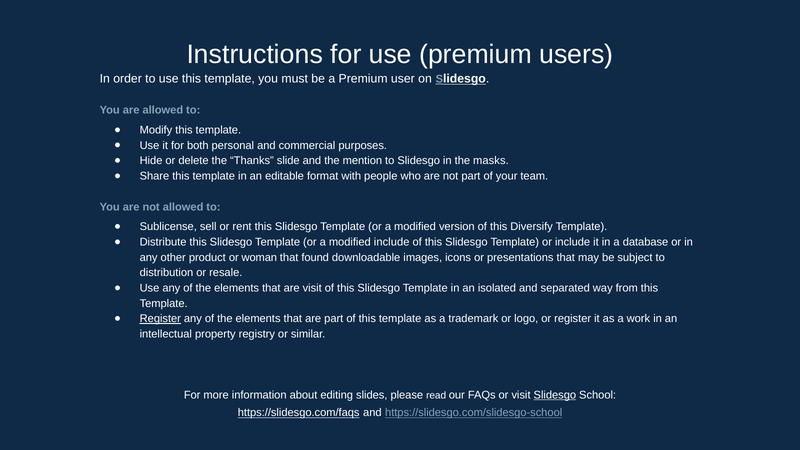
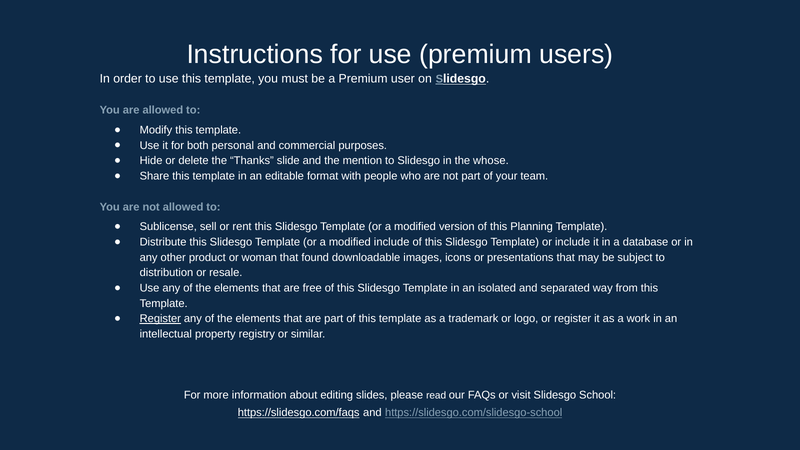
masks: masks -> whose
Diversify: Diversify -> Planning
are visit: visit -> free
Slidesgo at (555, 395) underline: present -> none
